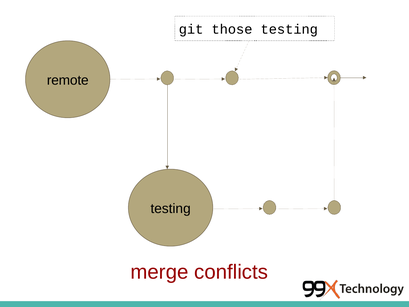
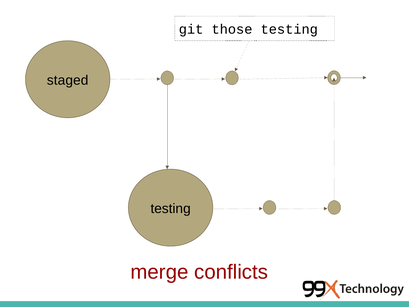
remote: remote -> staged
